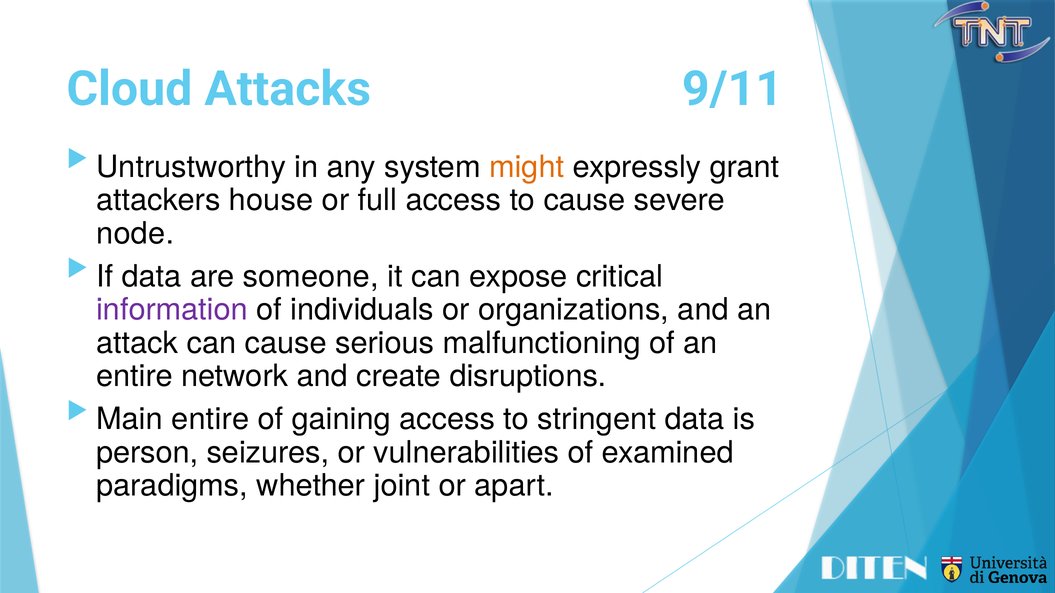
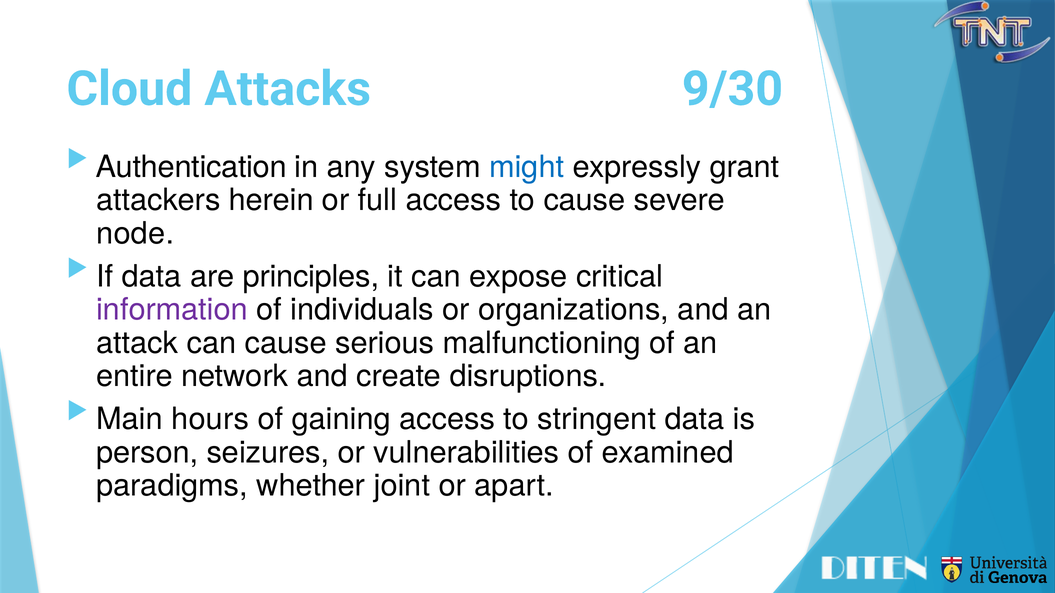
9/11: 9/11 -> 9/30
Untrustworthy: Untrustworthy -> Authentication
might colour: orange -> blue
house: house -> herein
someone: someone -> principles
Main entire: entire -> hours
